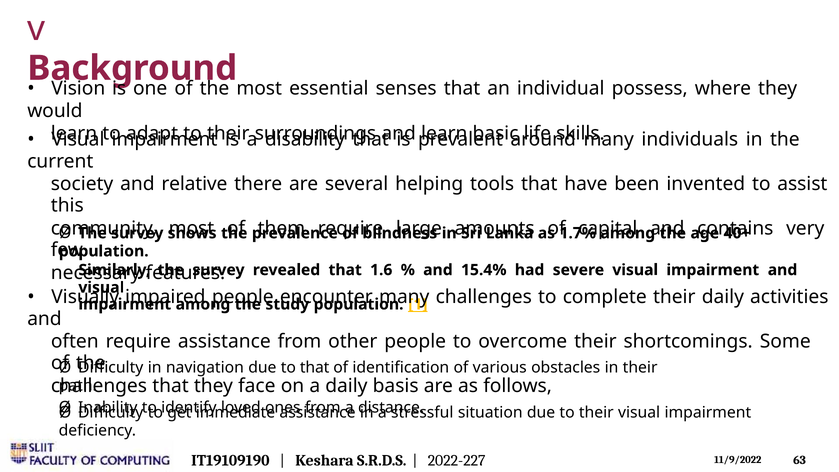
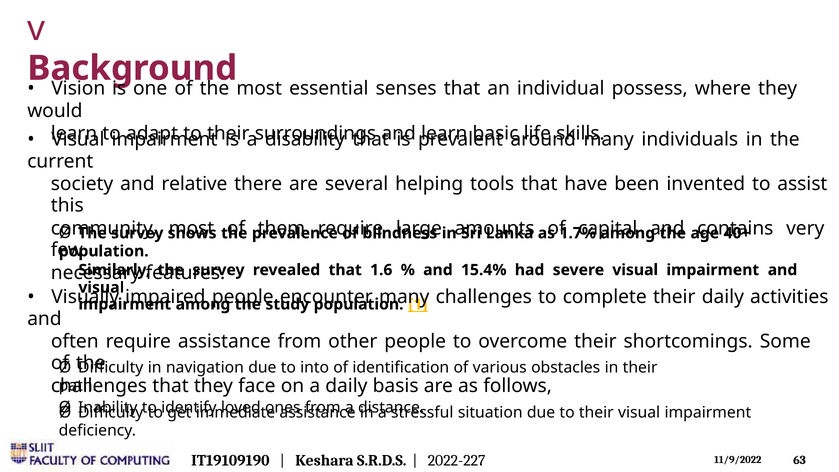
to that: that -> into
